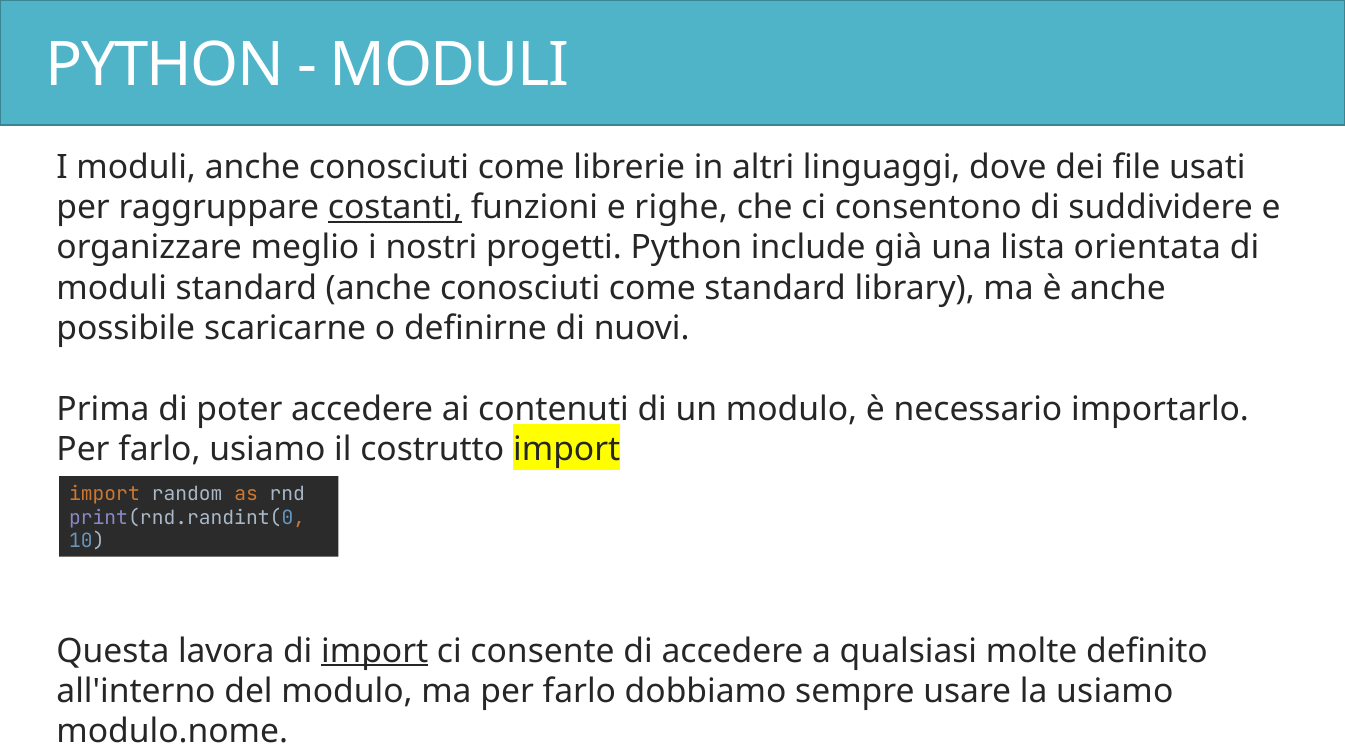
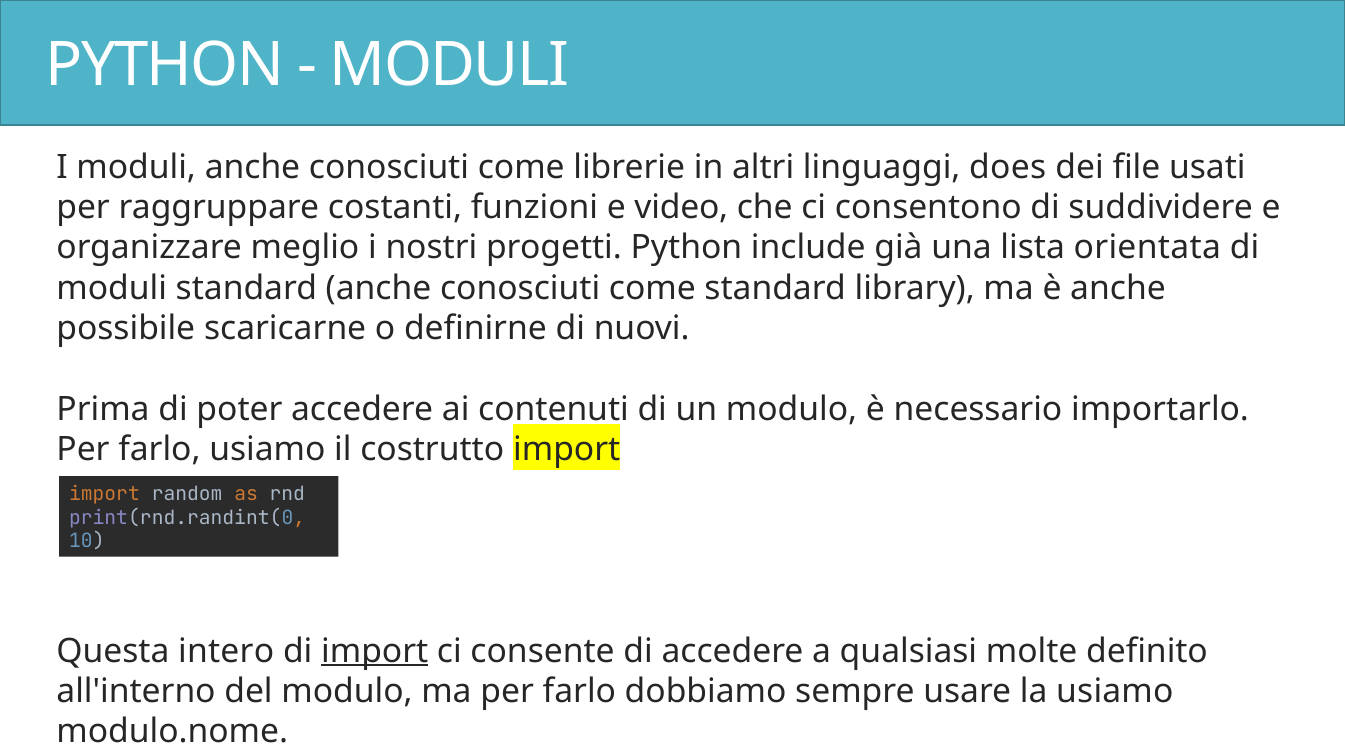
dove: dove -> does
costanti underline: present -> none
righe: righe -> video
lavora: lavora -> intero
